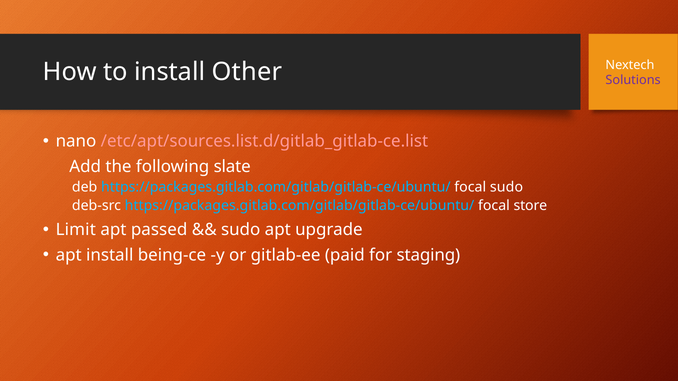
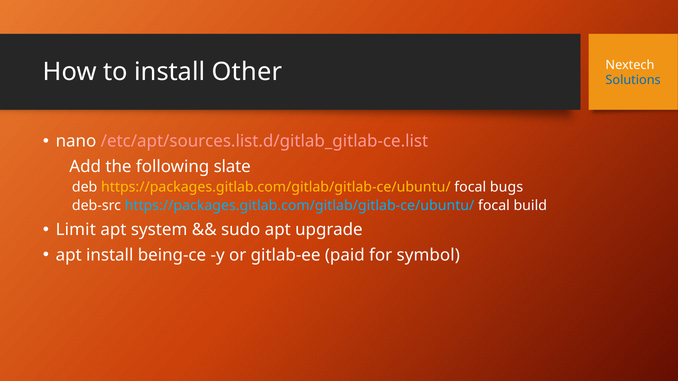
Solutions colour: purple -> blue
https://packages.gitlab.com/gitlab/gitlab-ce/ubuntu/ at (276, 187) colour: light blue -> yellow
focal sudo: sudo -> bugs
store: store -> build
passed: passed -> system
staging: staging -> symbol
